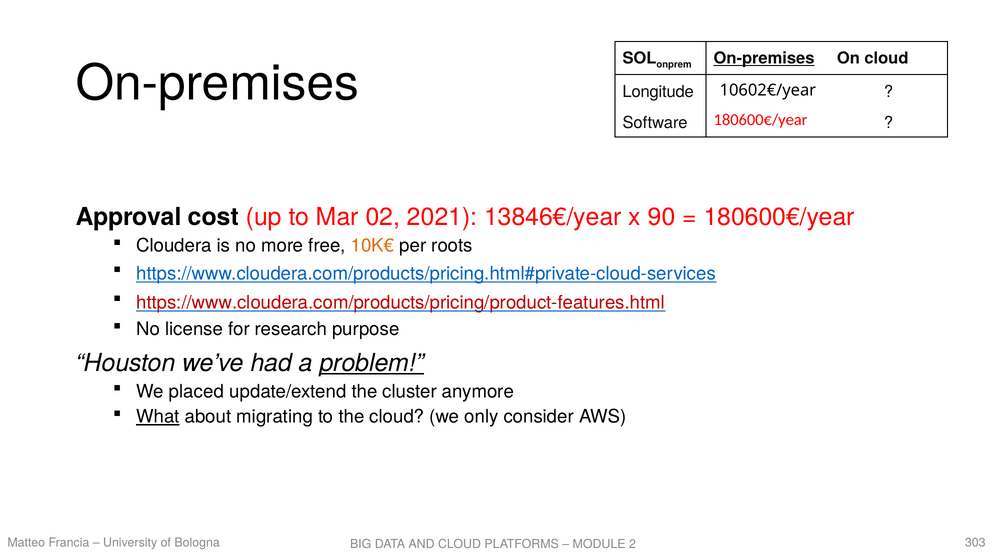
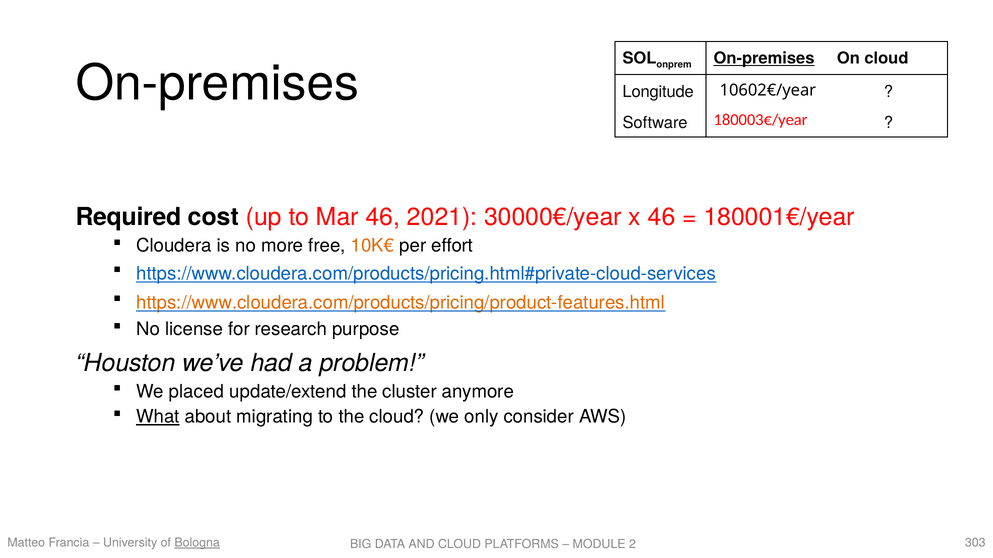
Software 180600€/year: 180600€/year -> 180003€/year
Approval: Approval -> Required
Mar 02: 02 -> 46
13846€/year: 13846€/year -> 30000€/year
x 90: 90 -> 46
180600€/year at (779, 217): 180600€/year -> 180001€/year
roots: roots -> effort
https://www.cloudera.com/products/pricing/product-features.html colour: red -> orange
problem underline: present -> none
Bologna underline: none -> present
